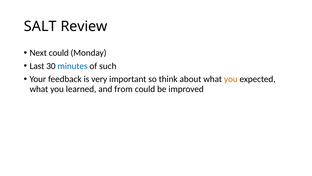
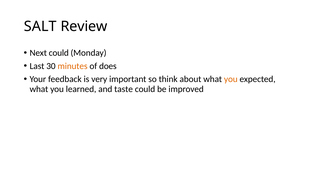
minutes colour: blue -> orange
such: such -> does
from: from -> taste
